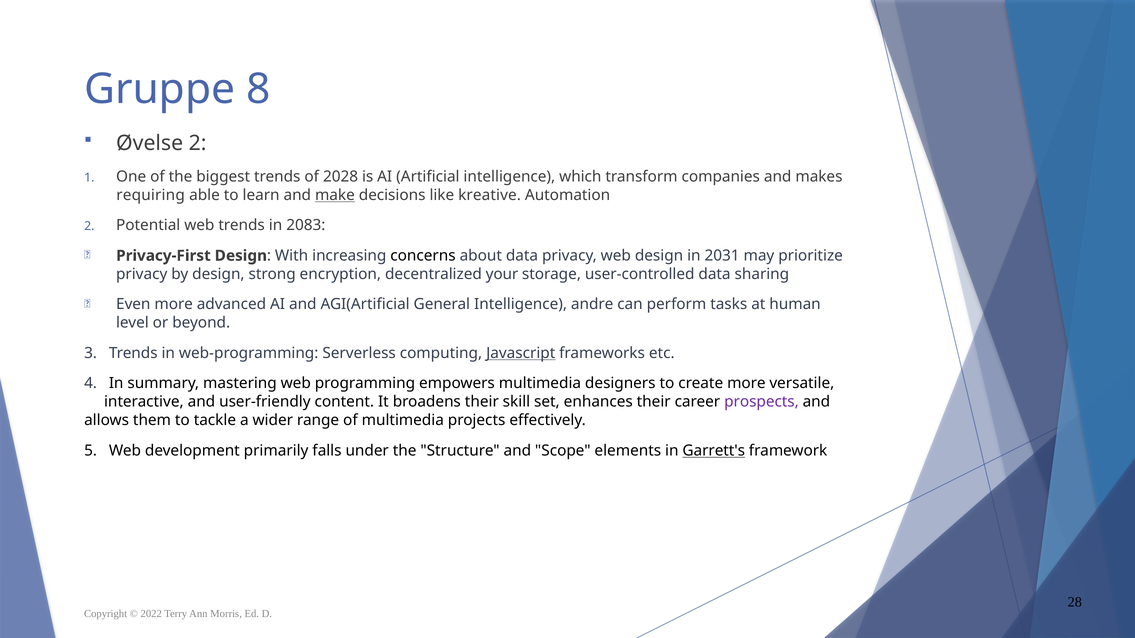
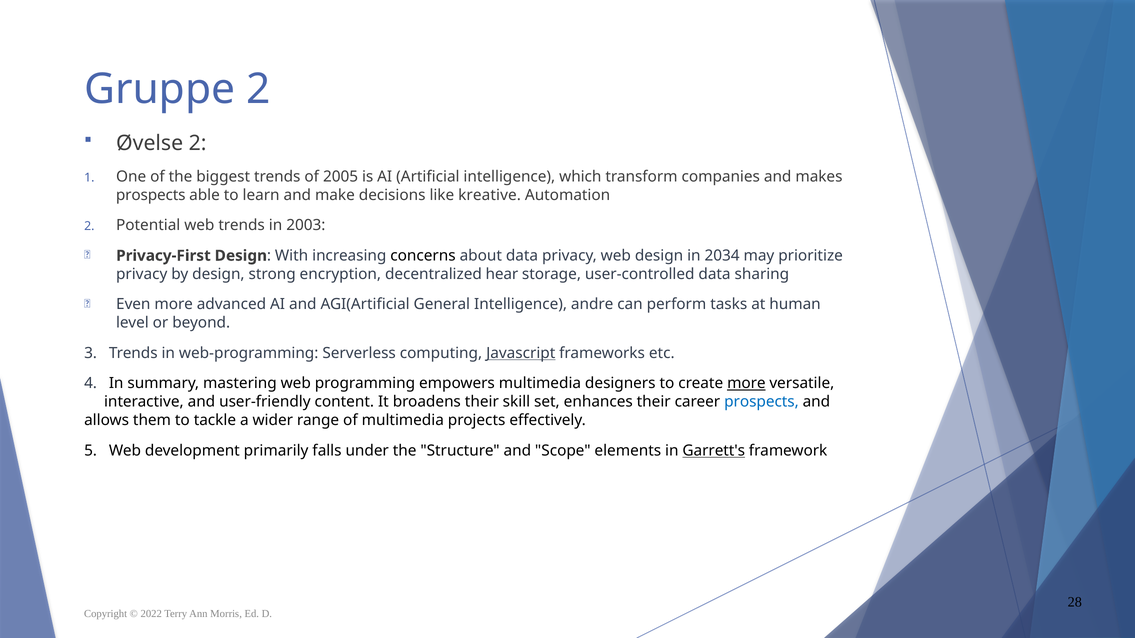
Gruppe 8: 8 -> 2
2028: 2028 -> 2005
requiring at (151, 195): requiring -> prospects
make underline: present -> none
2083: 2083 -> 2003
2031: 2031 -> 2034
your: your -> hear
more at (746, 384) underline: none -> present
prospects at (762, 402) colour: purple -> blue
